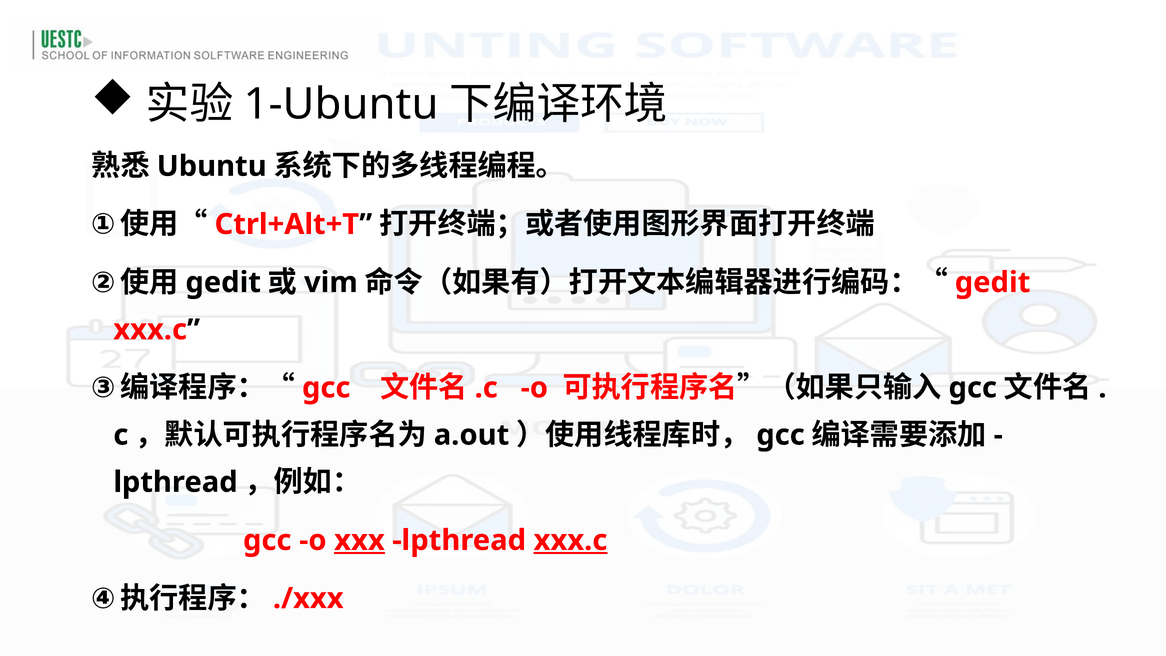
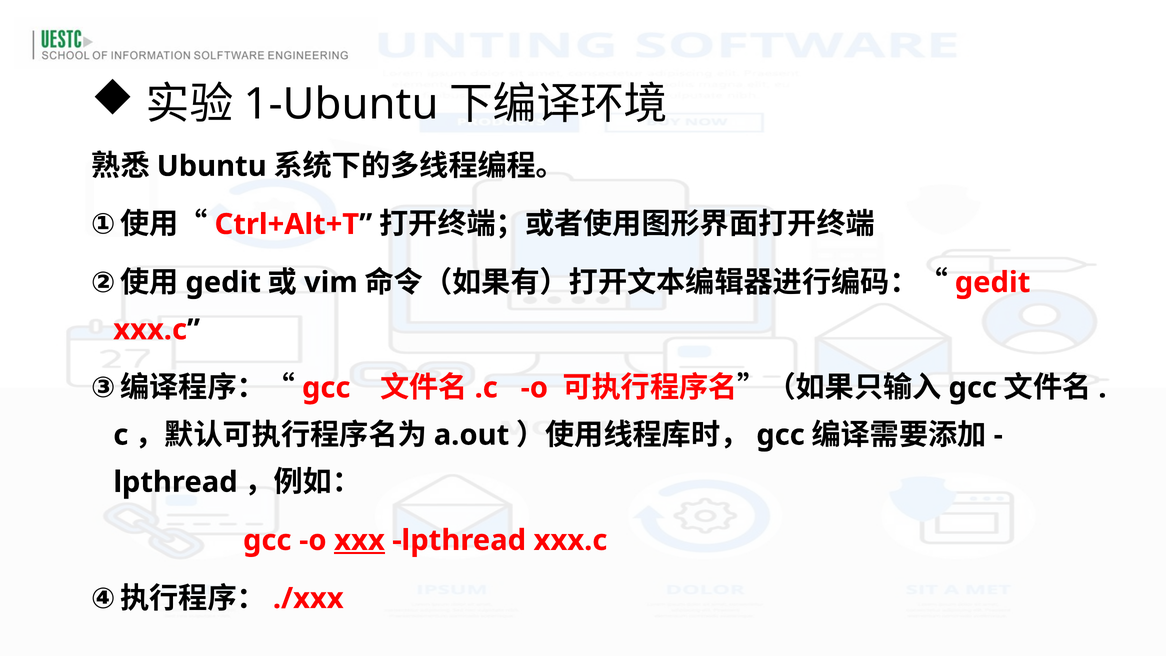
xxx.c at (570, 540) underline: present -> none
